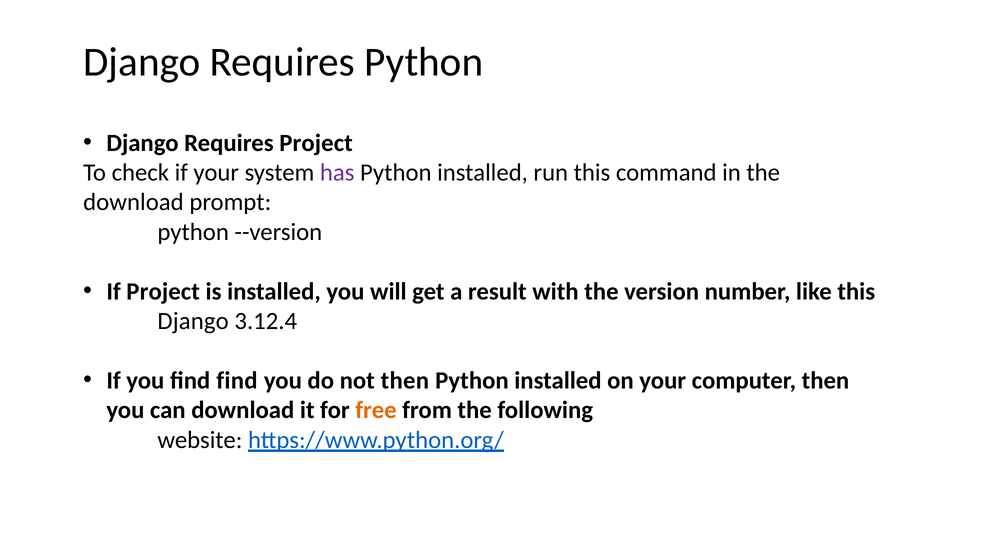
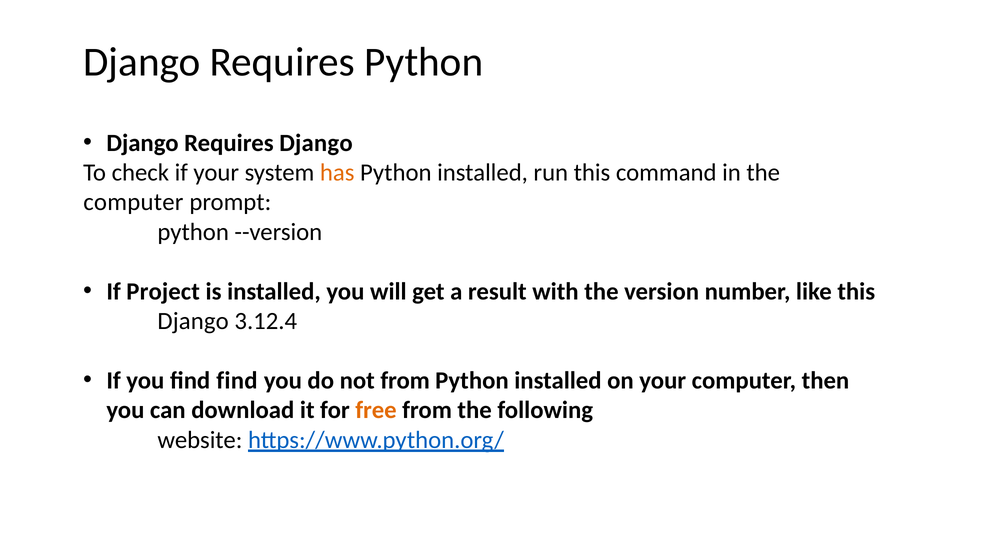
Requires Project: Project -> Django
has colour: purple -> orange
download at (133, 202): download -> computer
not then: then -> from
